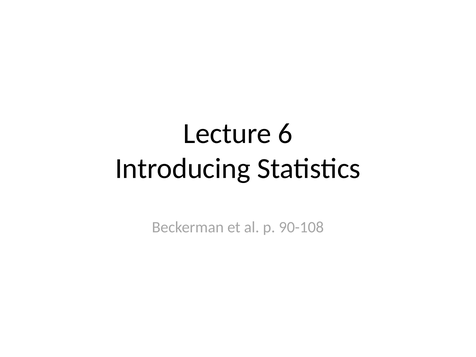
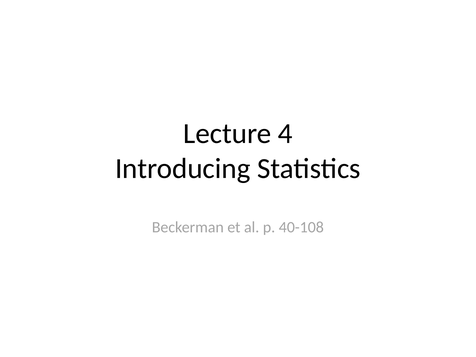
6: 6 -> 4
90-108: 90-108 -> 40-108
